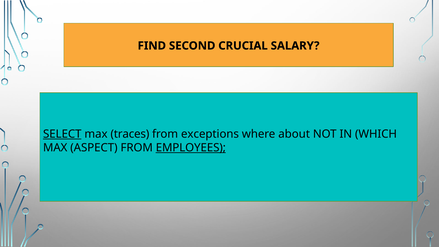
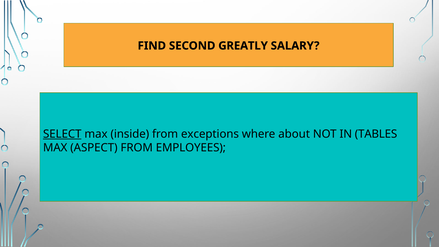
CRUCIAL: CRUCIAL -> GREATLY
traces: traces -> inside
WHICH: WHICH -> TABLES
EMPLOYEES underline: present -> none
